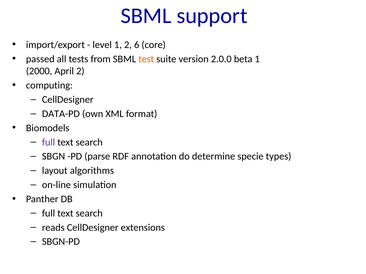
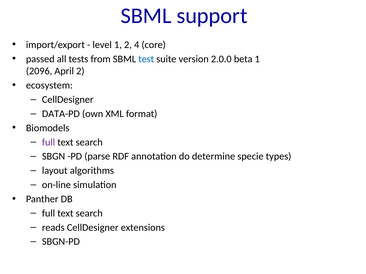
6: 6 -> 4
test colour: orange -> blue
2000: 2000 -> 2096
computing: computing -> ecosystem
